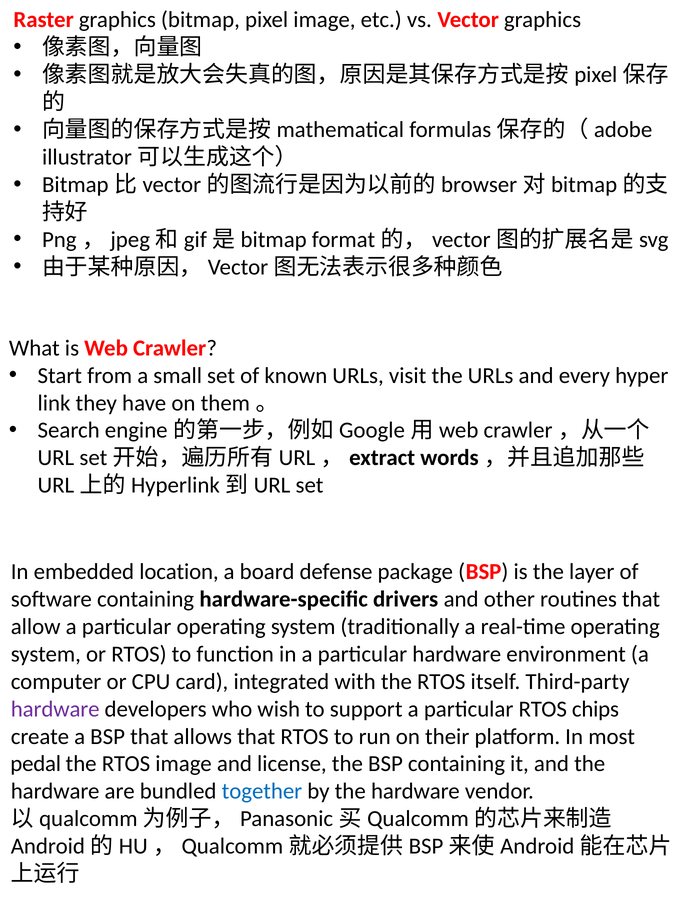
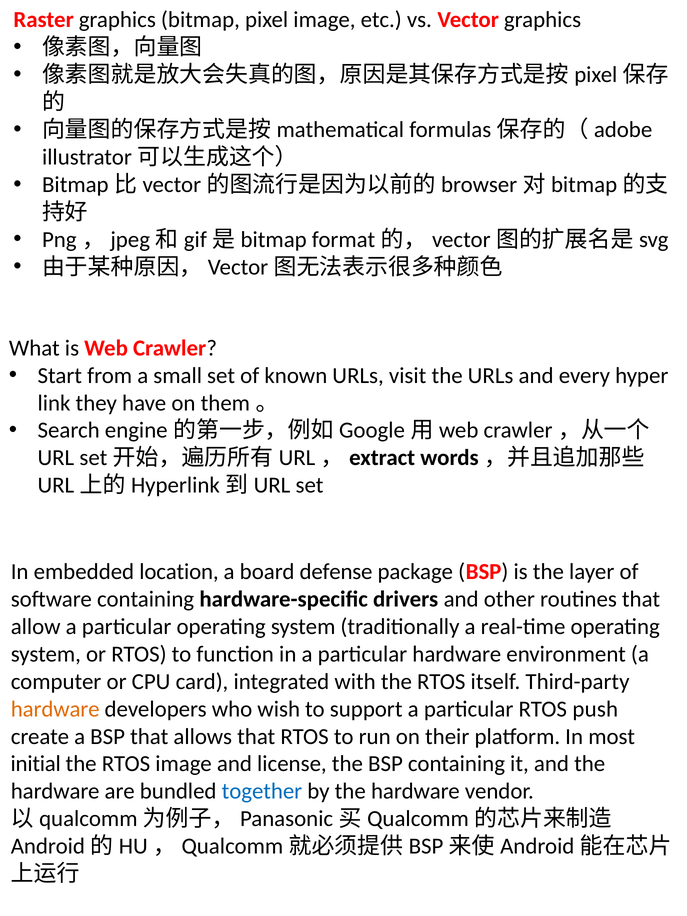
hardware at (55, 709) colour: purple -> orange
chips: chips -> push
pedal: pedal -> initial
